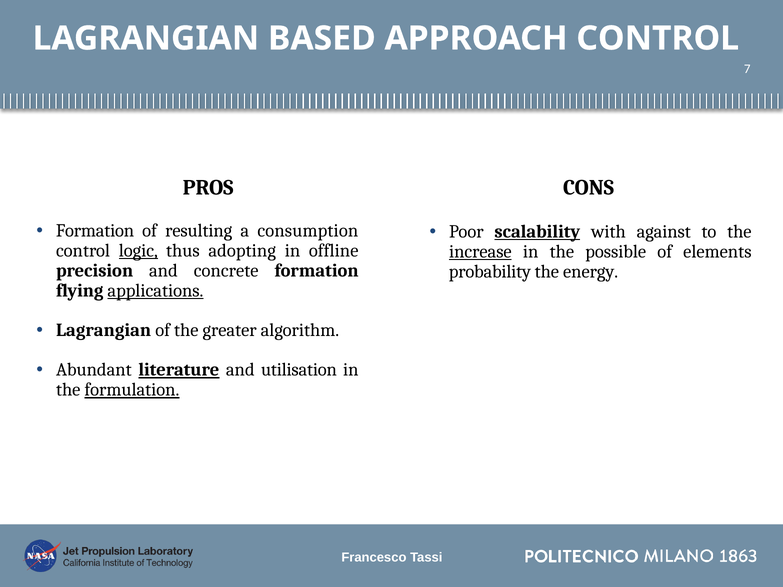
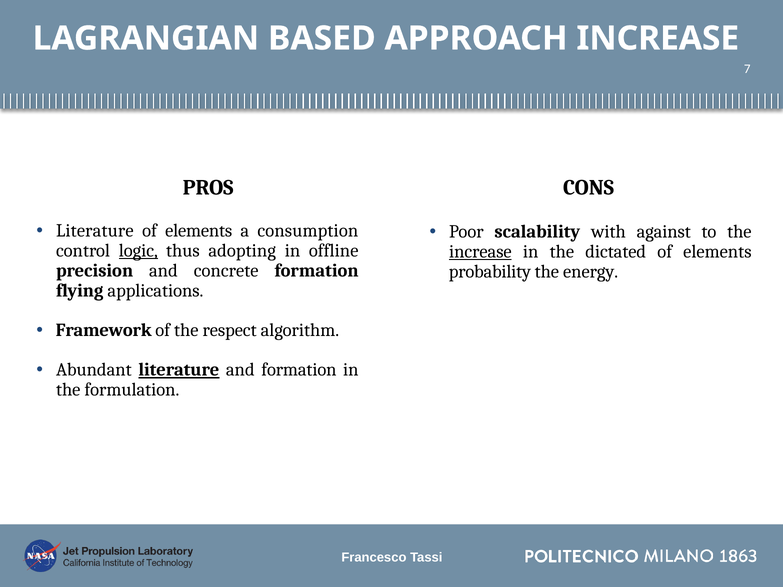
APPROACH CONTROL: CONTROL -> INCREASE
Formation at (95, 231): Formation -> Literature
resulting at (199, 231): resulting -> elements
scalability underline: present -> none
possible: possible -> dictated
applications underline: present -> none
Lagrangian at (104, 330): Lagrangian -> Framework
greater: greater -> respect
and utilisation: utilisation -> formation
formulation underline: present -> none
